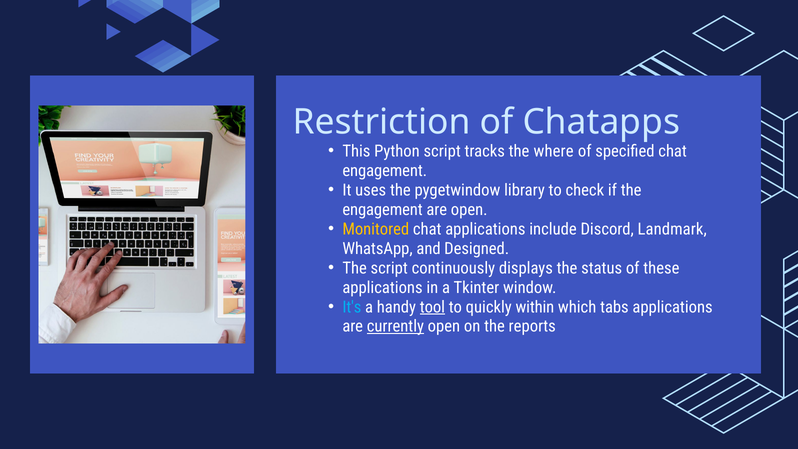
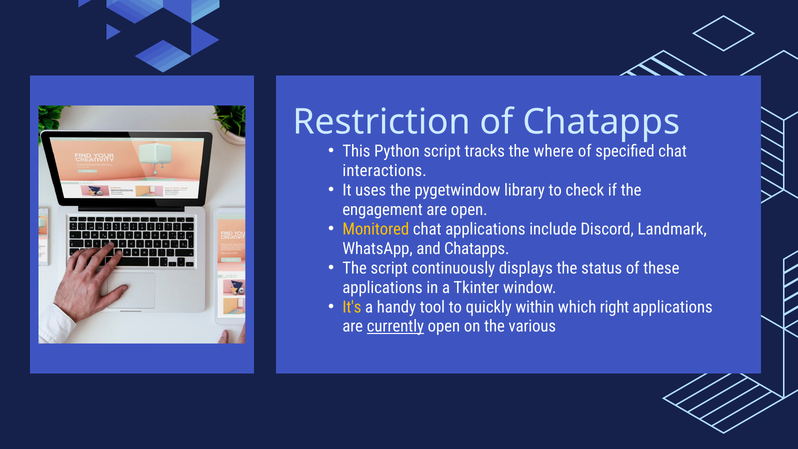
engagement at (385, 171): engagement -> interactions
and Designed: Designed -> Chatapps
It's colour: light blue -> yellow
tool underline: present -> none
tabs: tabs -> right
reports: reports -> various
